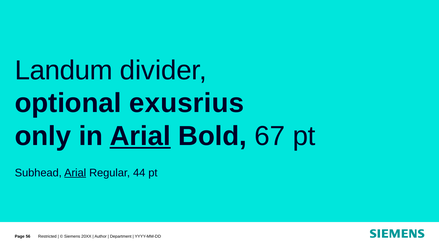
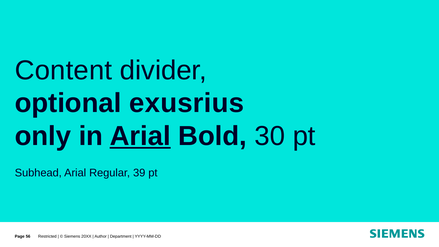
Landum: Landum -> Content
67: 67 -> 30
Arial at (75, 173) underline: present -> none
44: 44 -> 39
